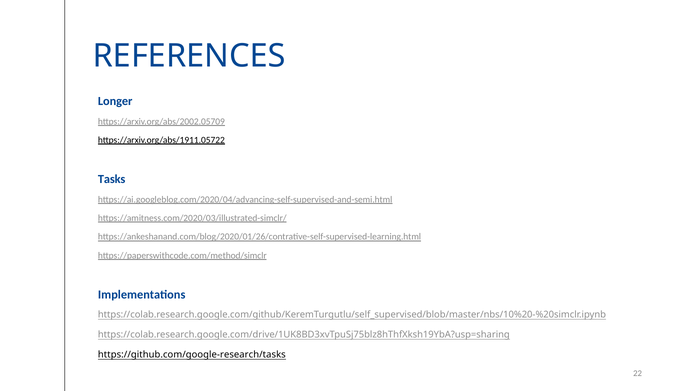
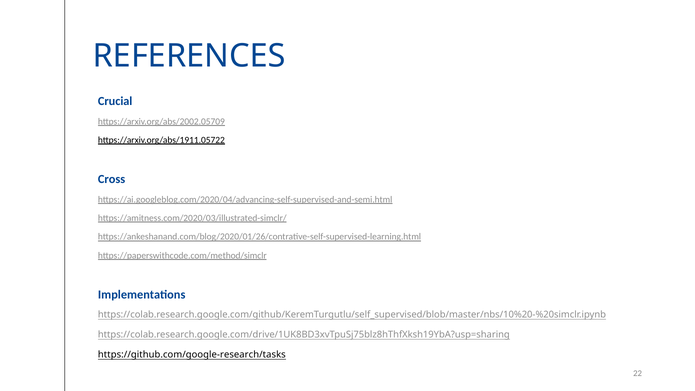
Longer: Longer -> Crucial
Tasks: Tasks -> Cross
